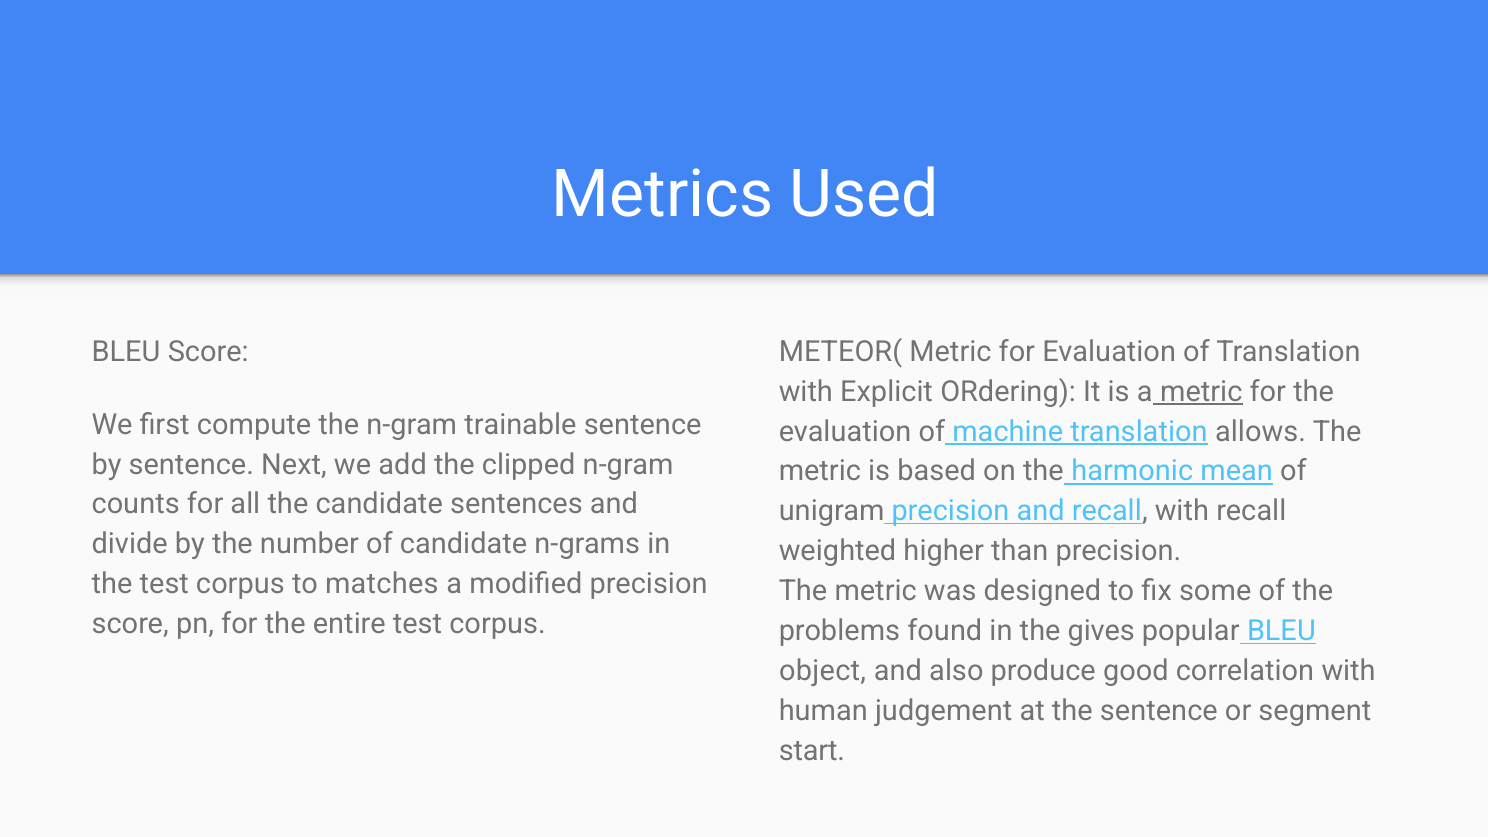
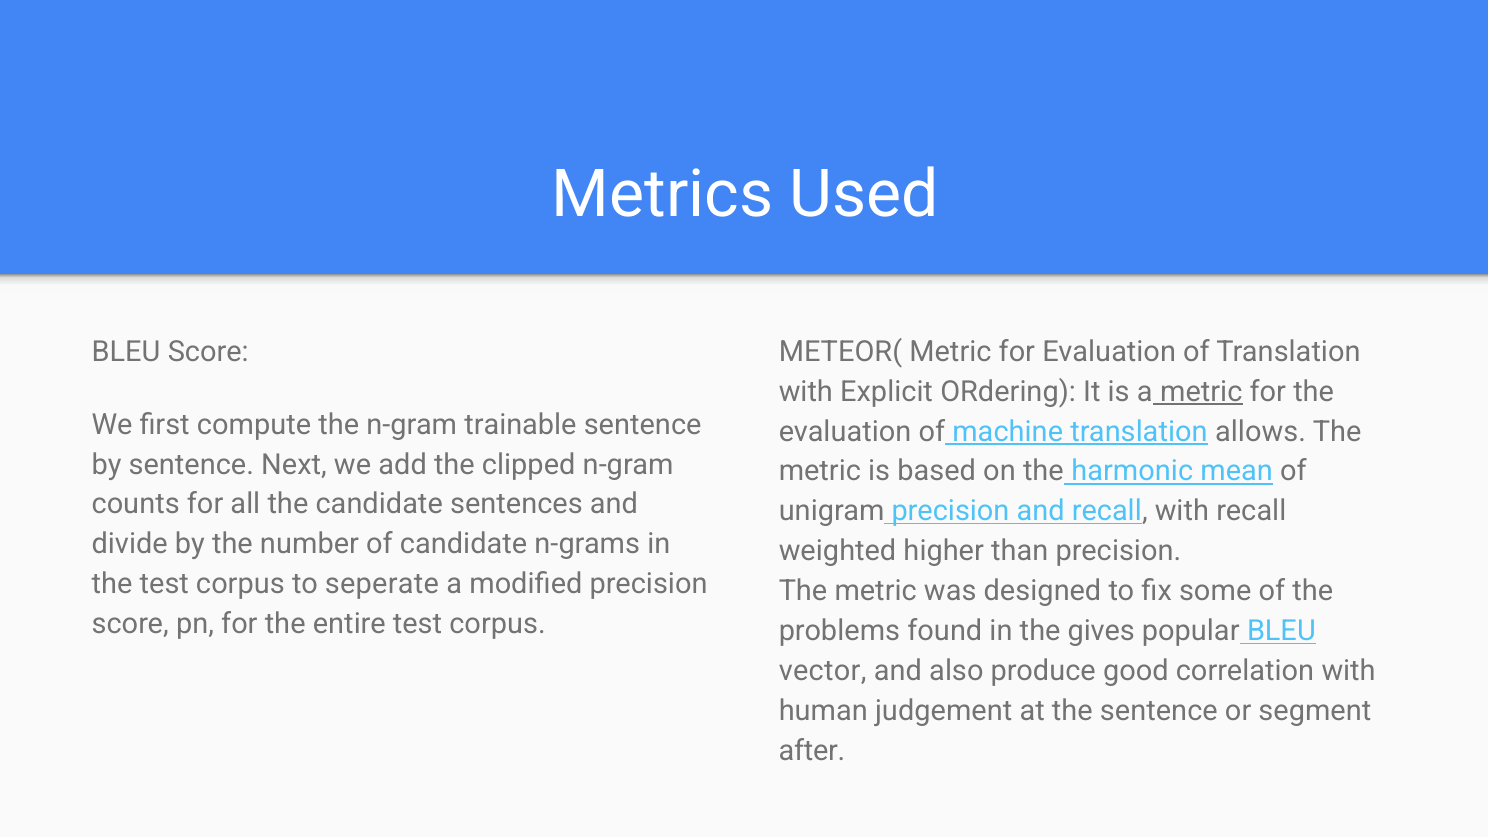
matches: matches -> seperate
object: object -> vector
start: start -> after
